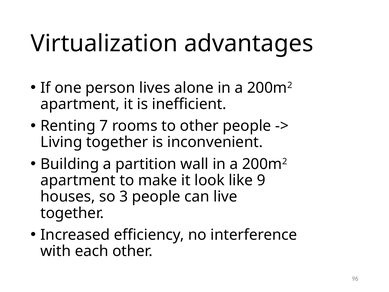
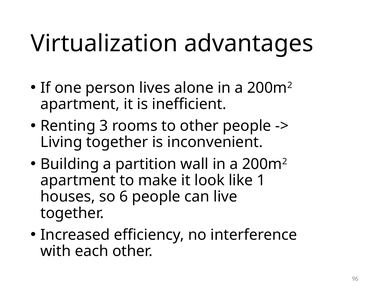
7: 7 -> 3
9: 9 -> 1
3: 3 -> 6
